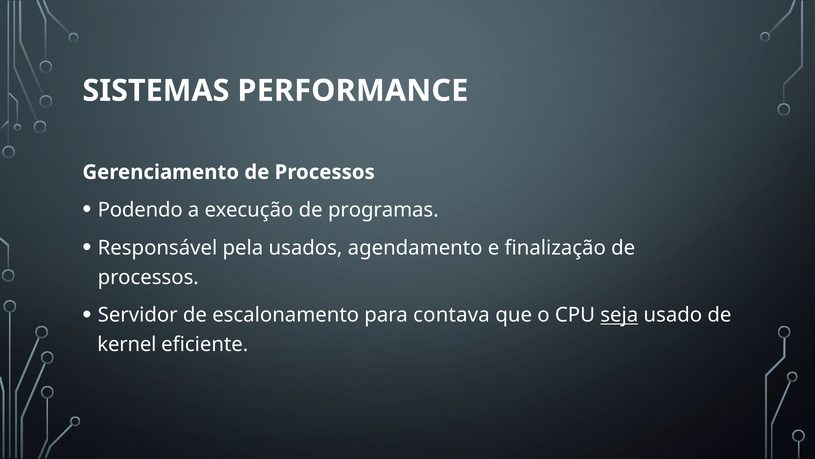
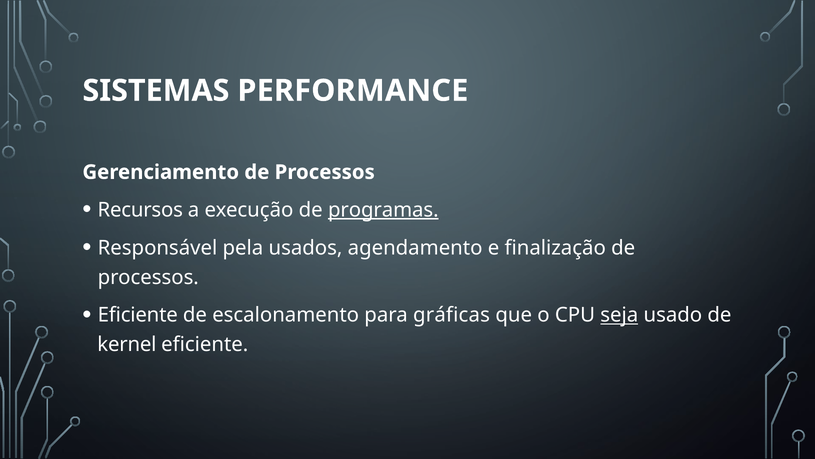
Podendo: Podendo -> Recursos
programas underline: none -> present
Servidor at (138, 315): Servidor -> Eficiente
contava: contava -> gráficas
